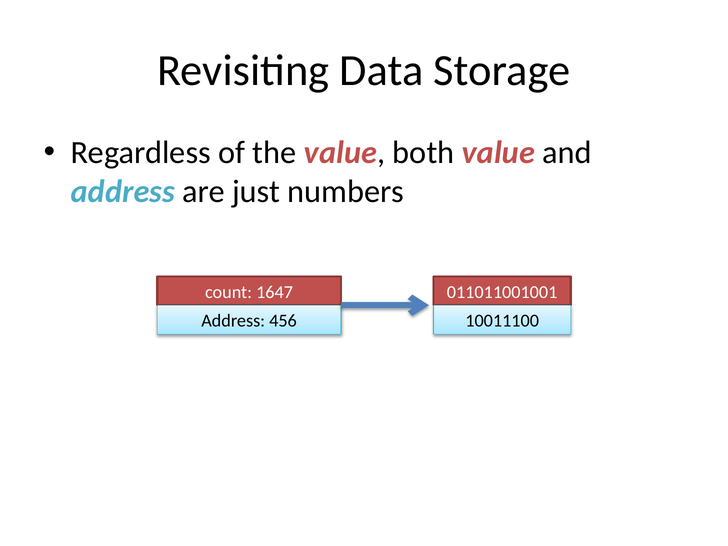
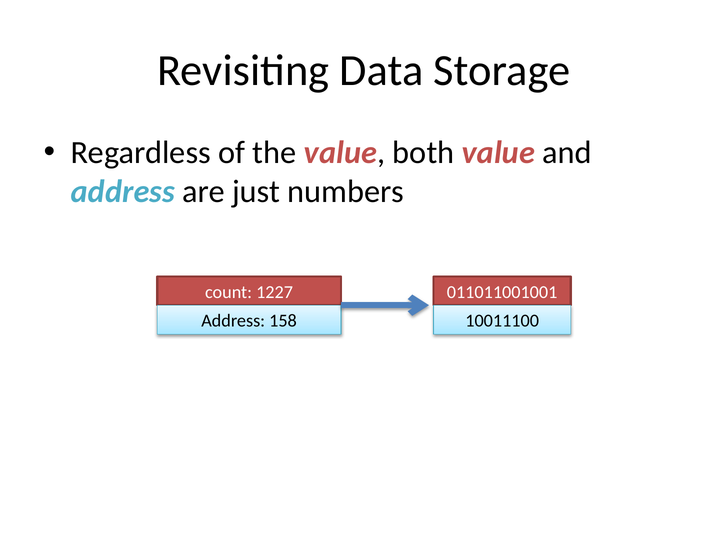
1647: 1647 -> 1227
456: 456 -> 158
